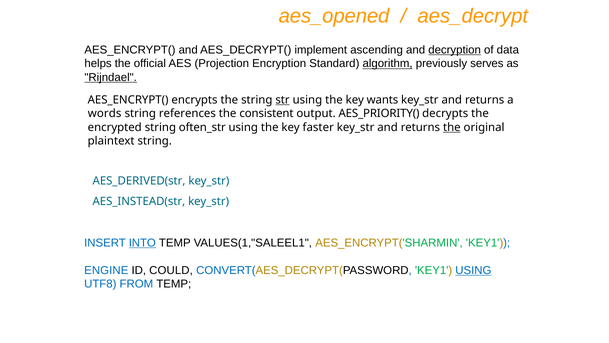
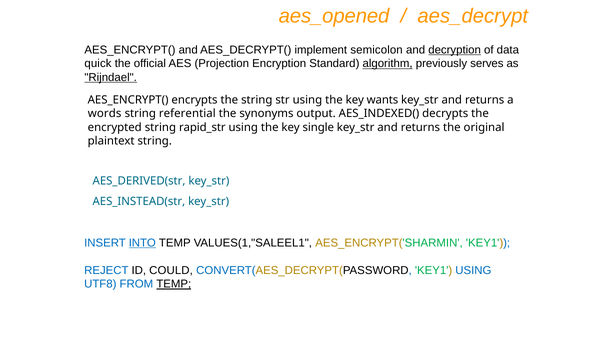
ascending: ascending -> semicolon
helps: helps -> quick
str underline: present -> none
references: references -> referential
consistent: consistent -> synonyms
AES_PRIORITY(: AES_PRIORITY( -> AES_INDEXED(
often_str: often_str -> rapid_str
faster: faster -> single
the at (452, 127) underline: present -> none
ENGINE: ENGINE -> REJECT
USING at (473, 270) underline: present -> none
TEMP at (174, 284) underline: none -> present
